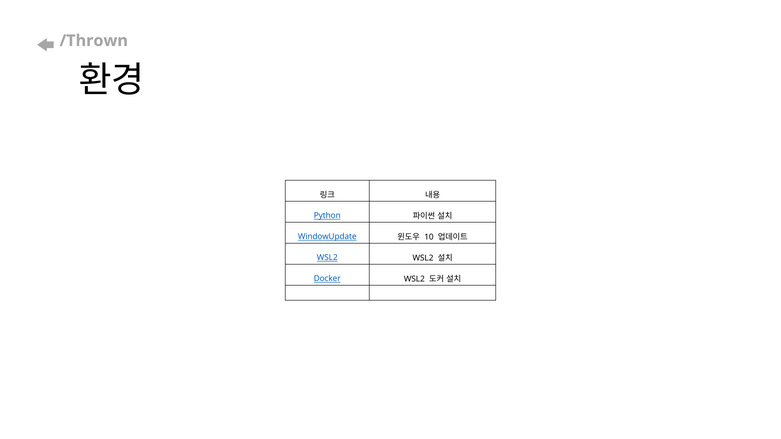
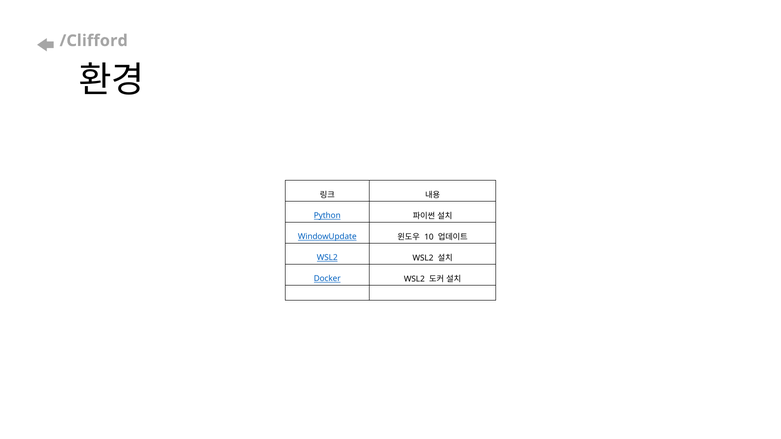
/Thrown: /Thrown -> /Clifford
